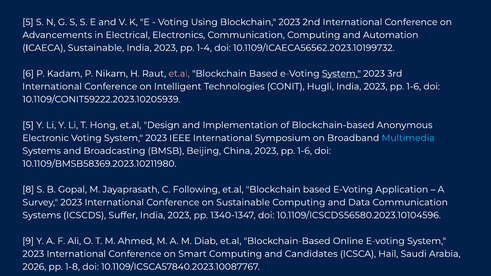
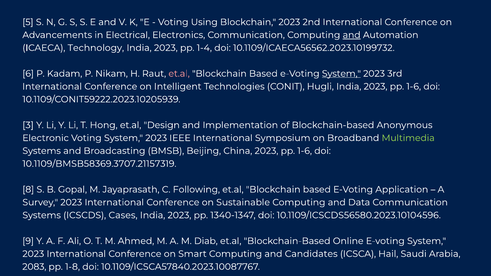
and at (352, 35) underline: none -> present
ICAECA Sustainable: Sustainable -> Technology
5 at (28, 125): 5 -> 3
Multimedia colour: light blue -> light green
10.1109/BMSB58369.2023.10211980: 10.1109/BMSB58369.2023.10211980 -> 10.1109/BMSB58369.3707.21157319
Suffer: Suffer -> Cases
2026: 2026 -> 2083
